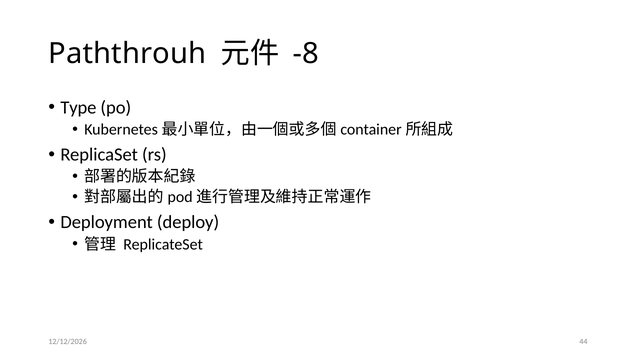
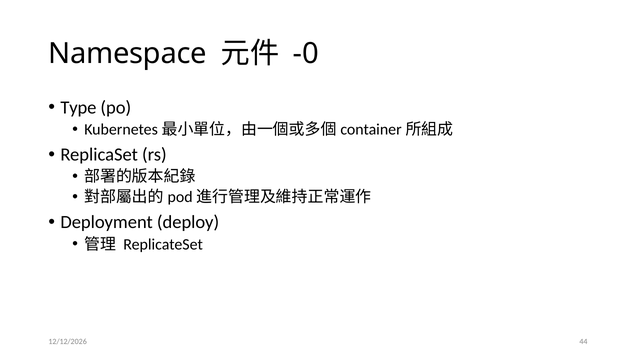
Paththrouh: Paththrouh -> Namespace
-8: -8 -> -0
